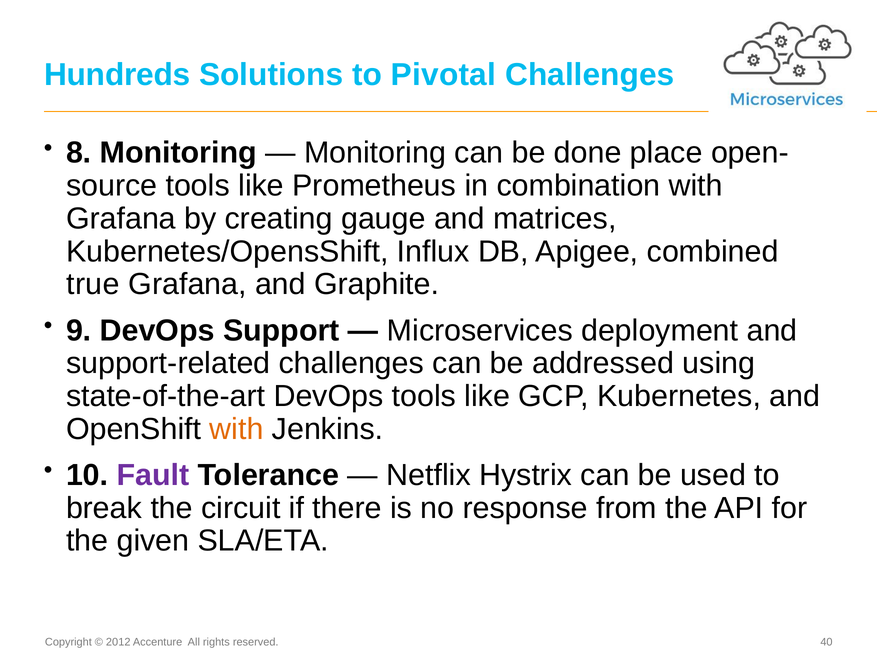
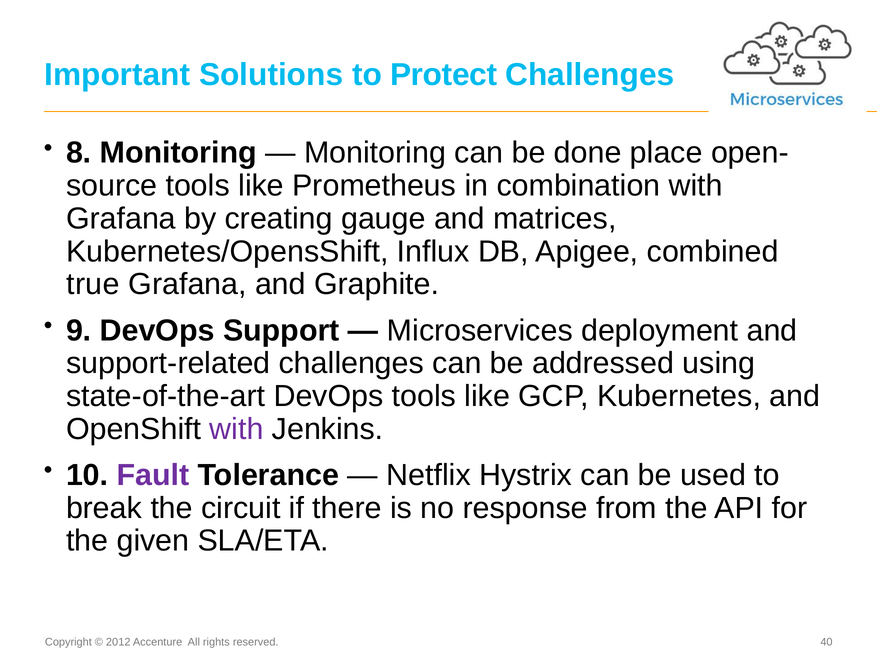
Hundreds: Hundreds -> Important
Pivotal: Pivotal -> Protect
with at (237, 429) colour: orange -> purple
